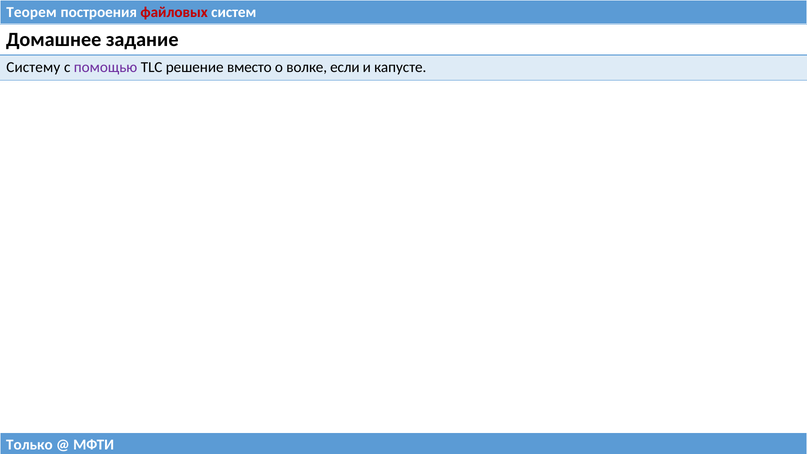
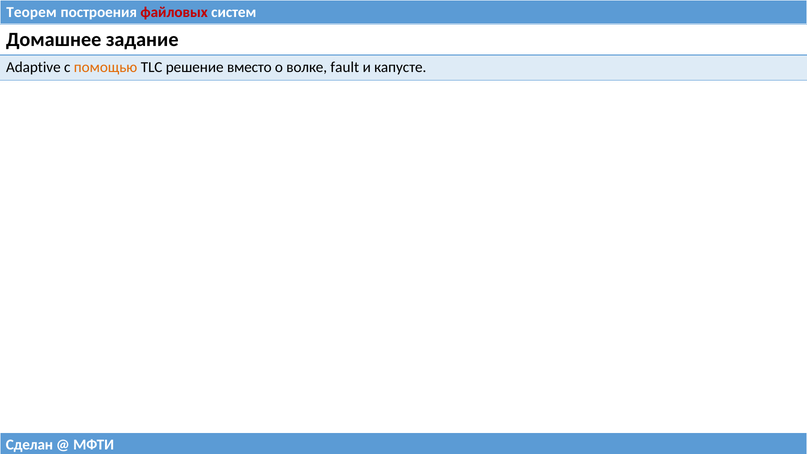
Систему: Систему -> Adaptive
помощью colour: purple -> orange
если: если -> fault
Только: Только -> Сделан
